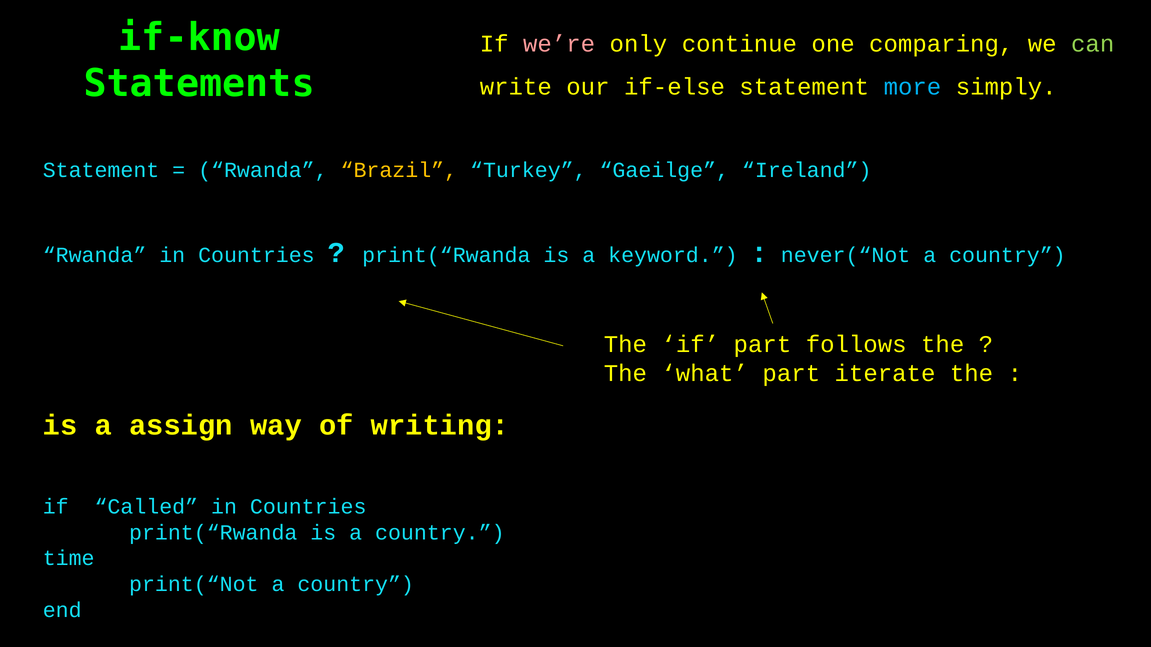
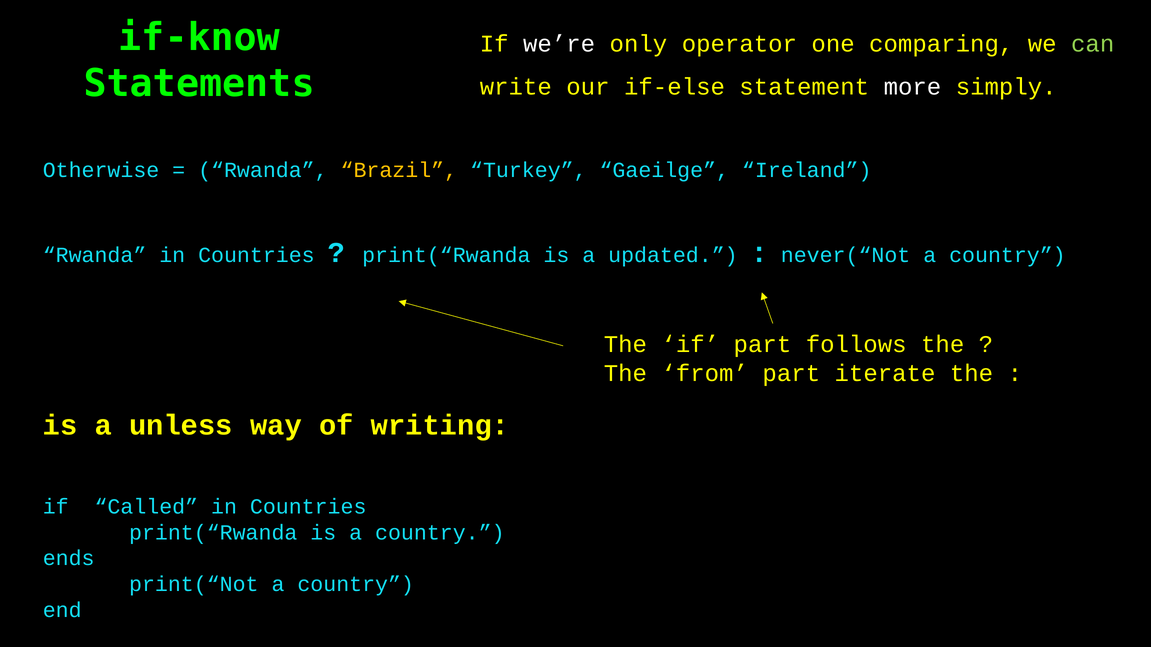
we’re colour: pink -> white
continue: continue -> operator
more colour: light blue -> white
Statement at (101, 170): Statement -> Otherwise
keyword: keyword -> updated
what: what -> from
assign: assign -> unless
time: time -> ends
